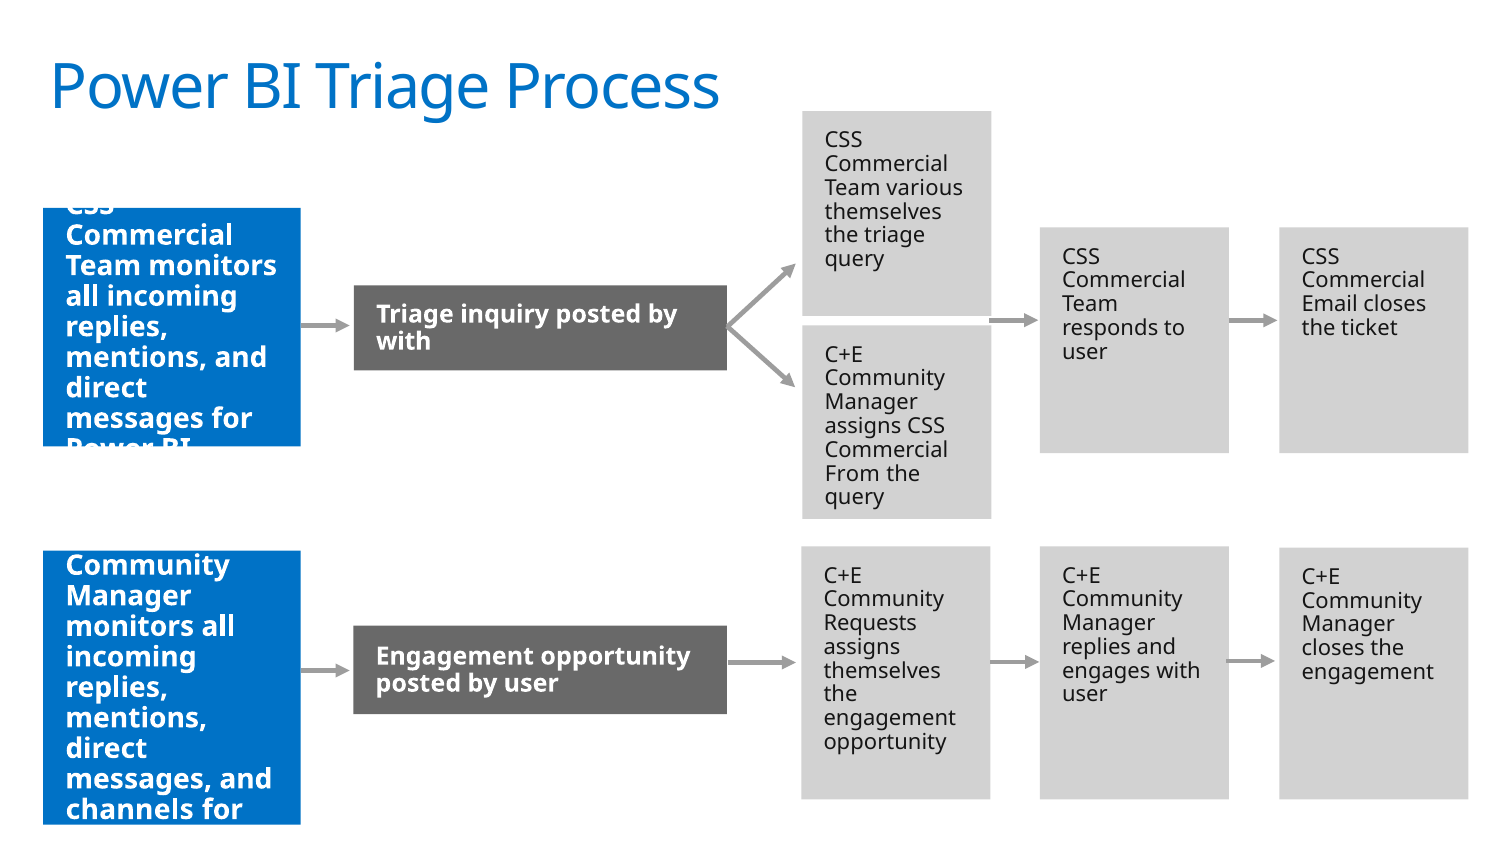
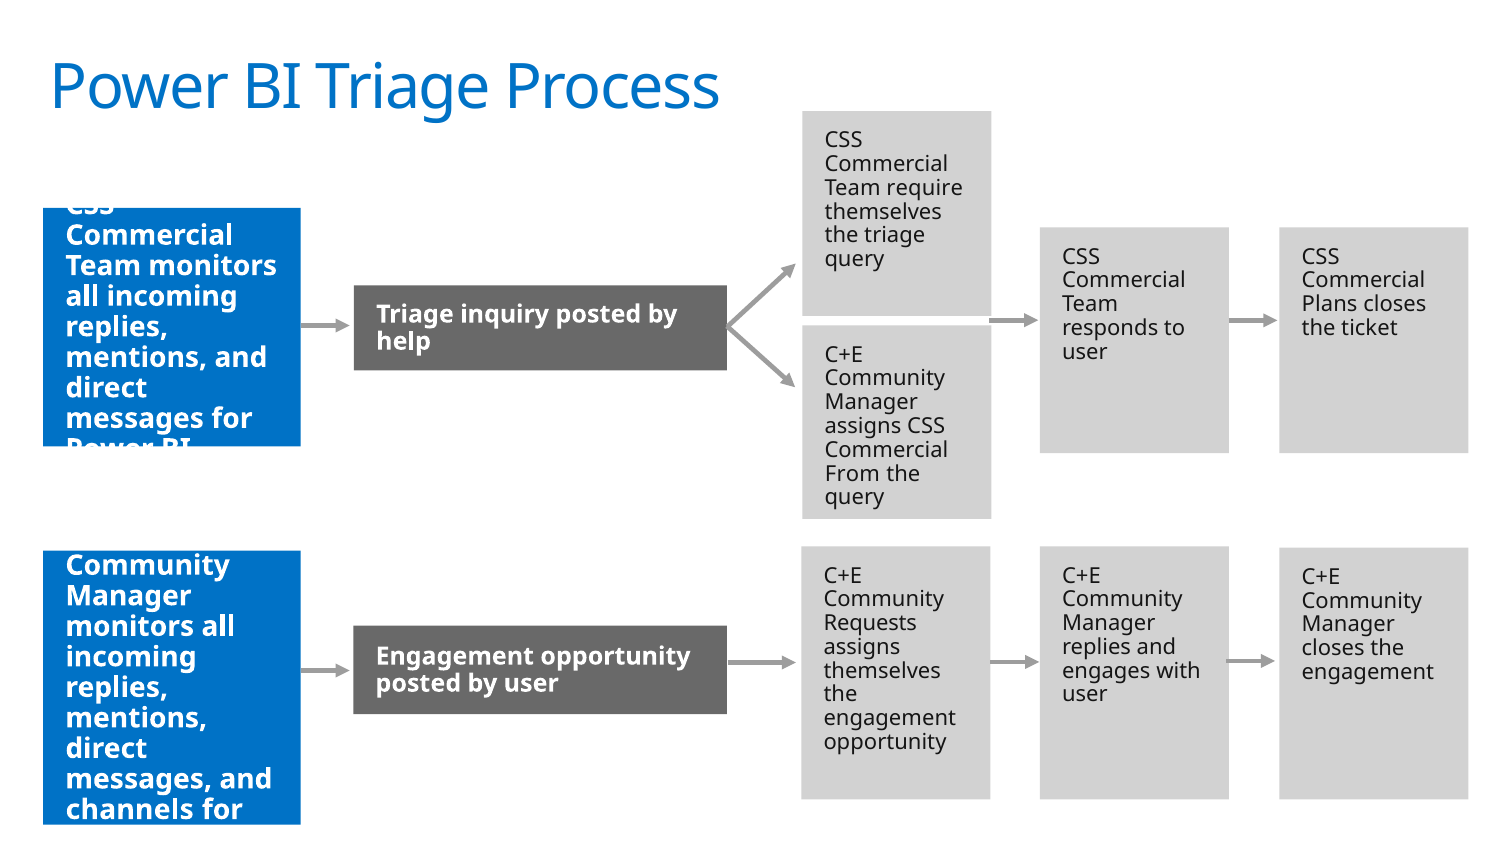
various: various -> require
Email: Email -> Plans
with at (404, 341): with -> help
